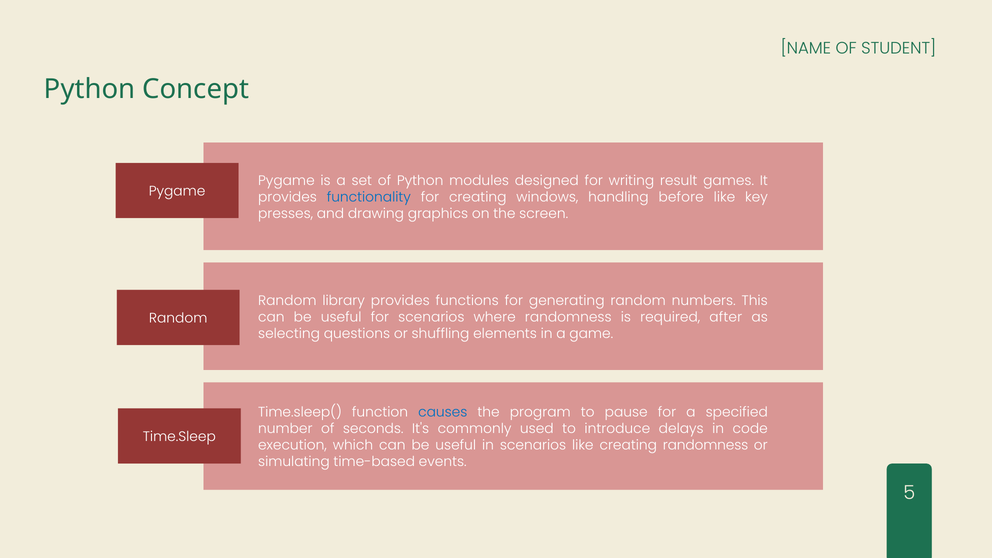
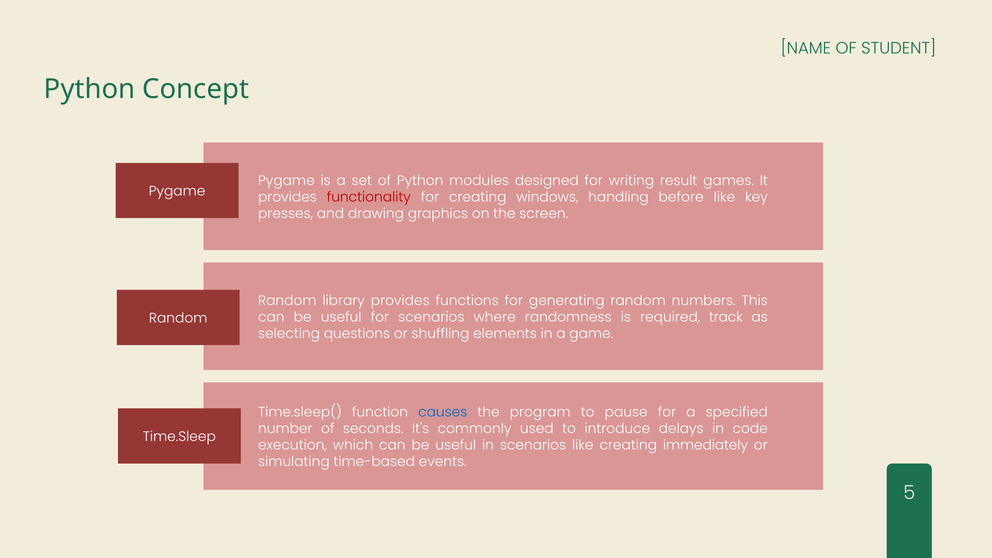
functionality colour: blue -> red
after: after -> track
creating randomness: randomness -> immediately
